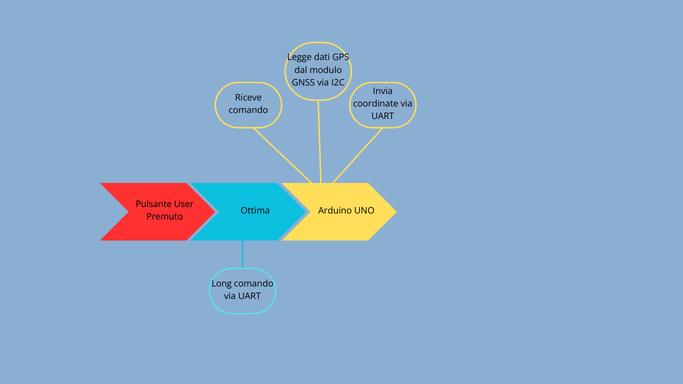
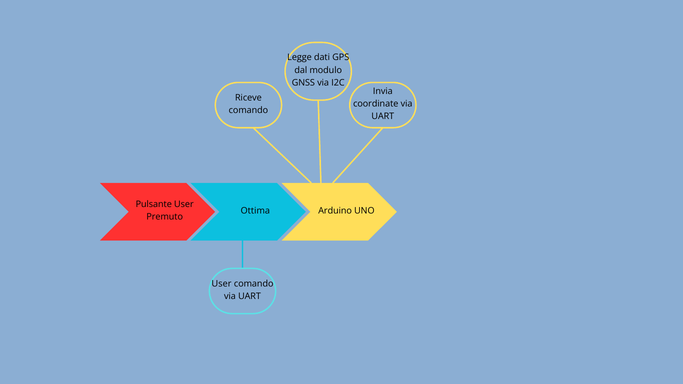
Long at (222, 284): Long -> User
